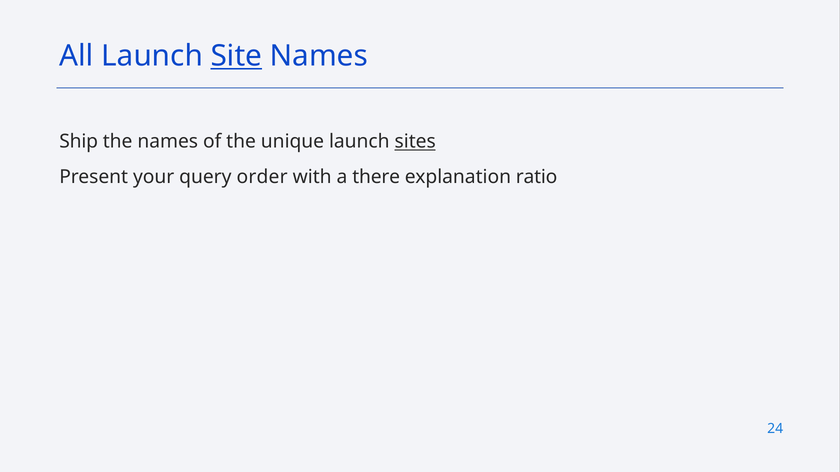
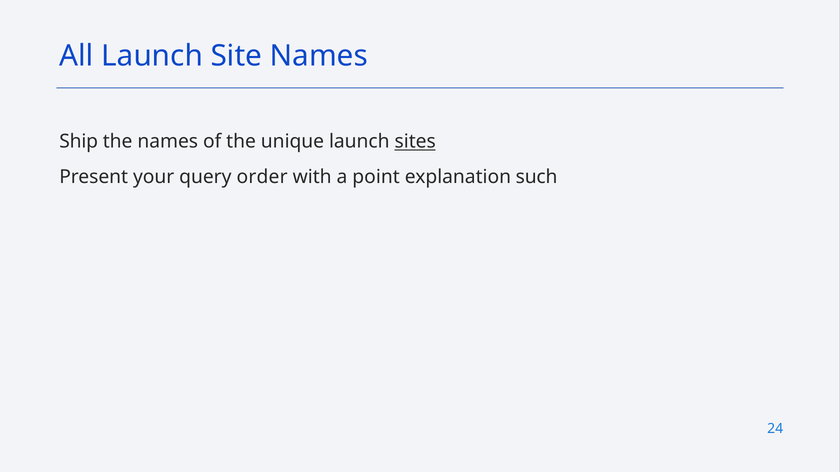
Site underline: present -> none
there: there -> point
ratio: ratio -> such
